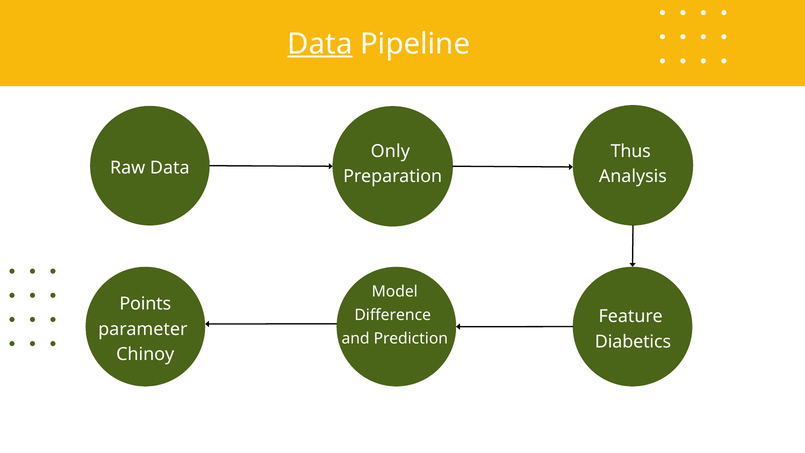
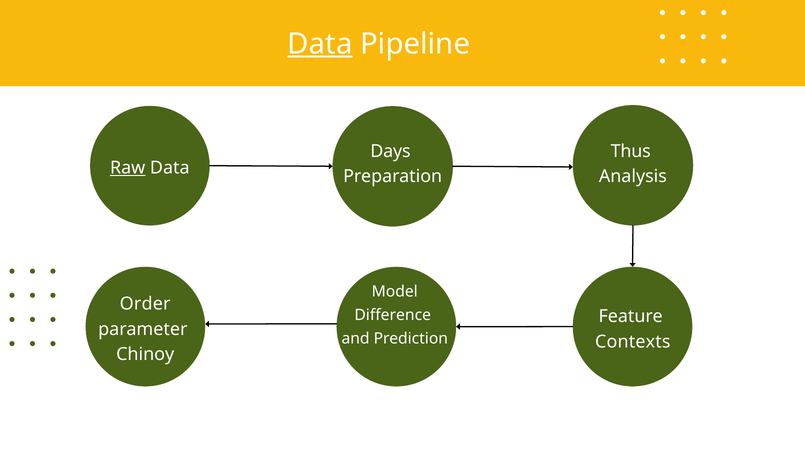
Only: Only -> Days
Raw underline: none -> present
Points: Points -> Order
Diabetics: Diabetics -> Contexts
